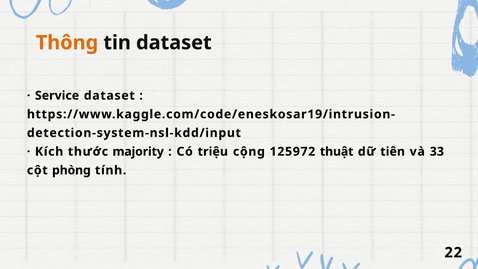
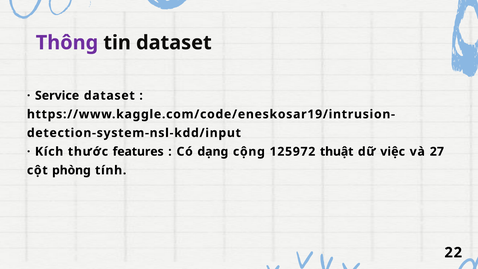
Thông colour: orange -> purple
majority: majority -> features
triệu: triệu -> dạng
tiên: tiên -> việc
33: 33 -> 27
